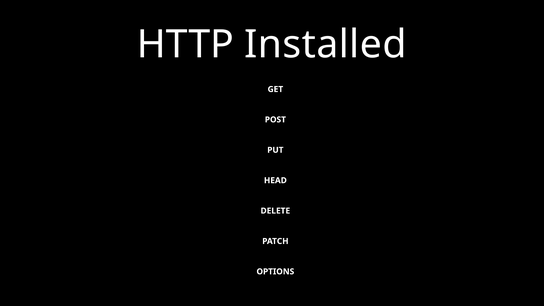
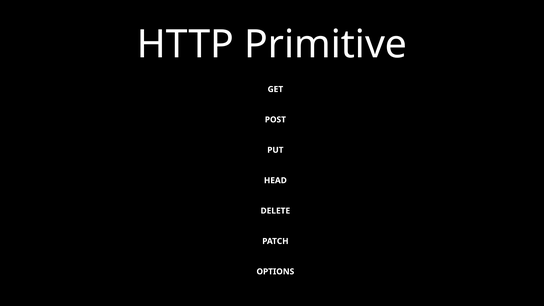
Installed: Installed -> Primitive
